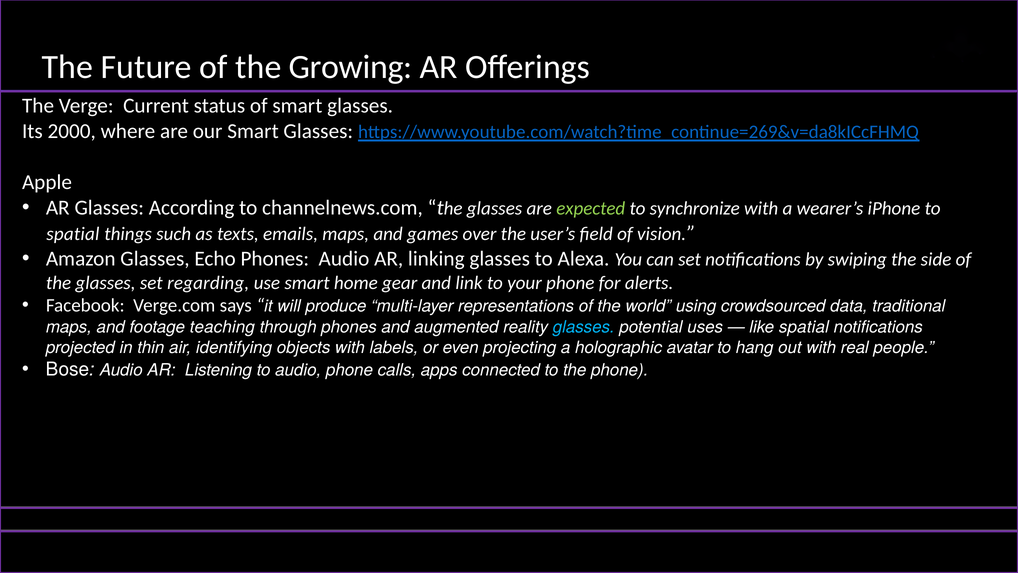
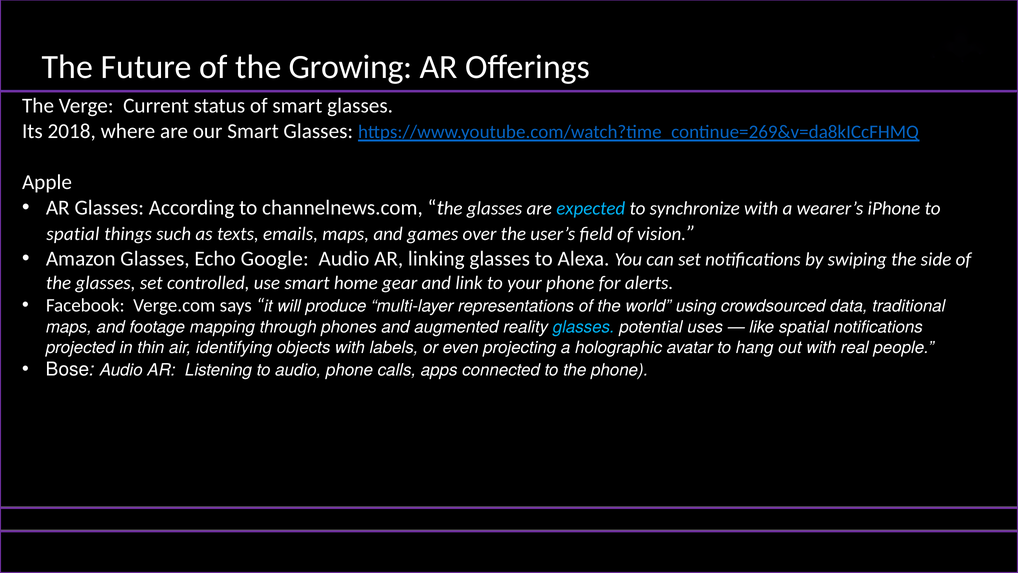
2000: 2000 -> 2018
expected colour: light green -> light blue
Echo Phones: Phones -> Google
regarding: regarding -> controlled
teaching: teaching -> mapping
